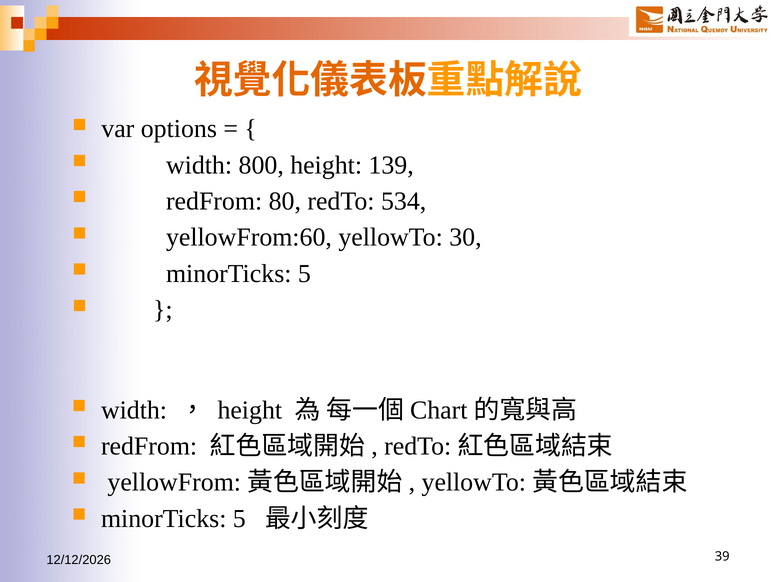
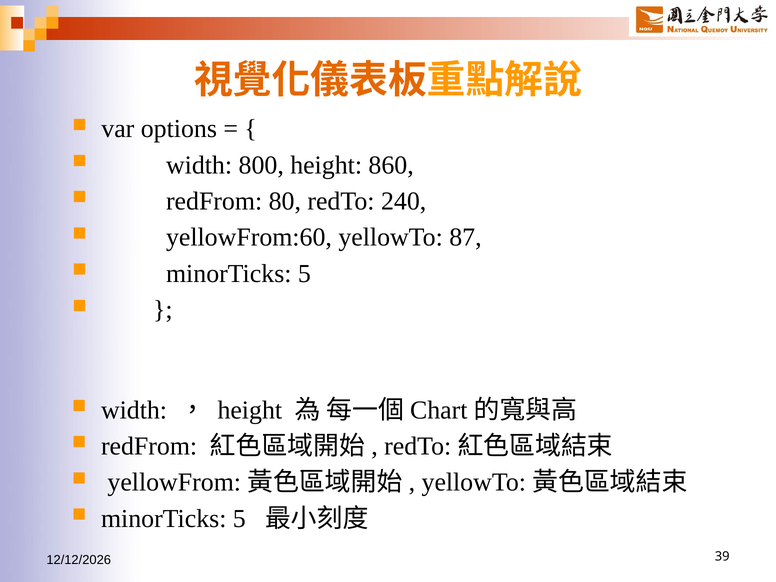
139: 139 -> 860
534: 534 -> 240
30: 30 -> 87
